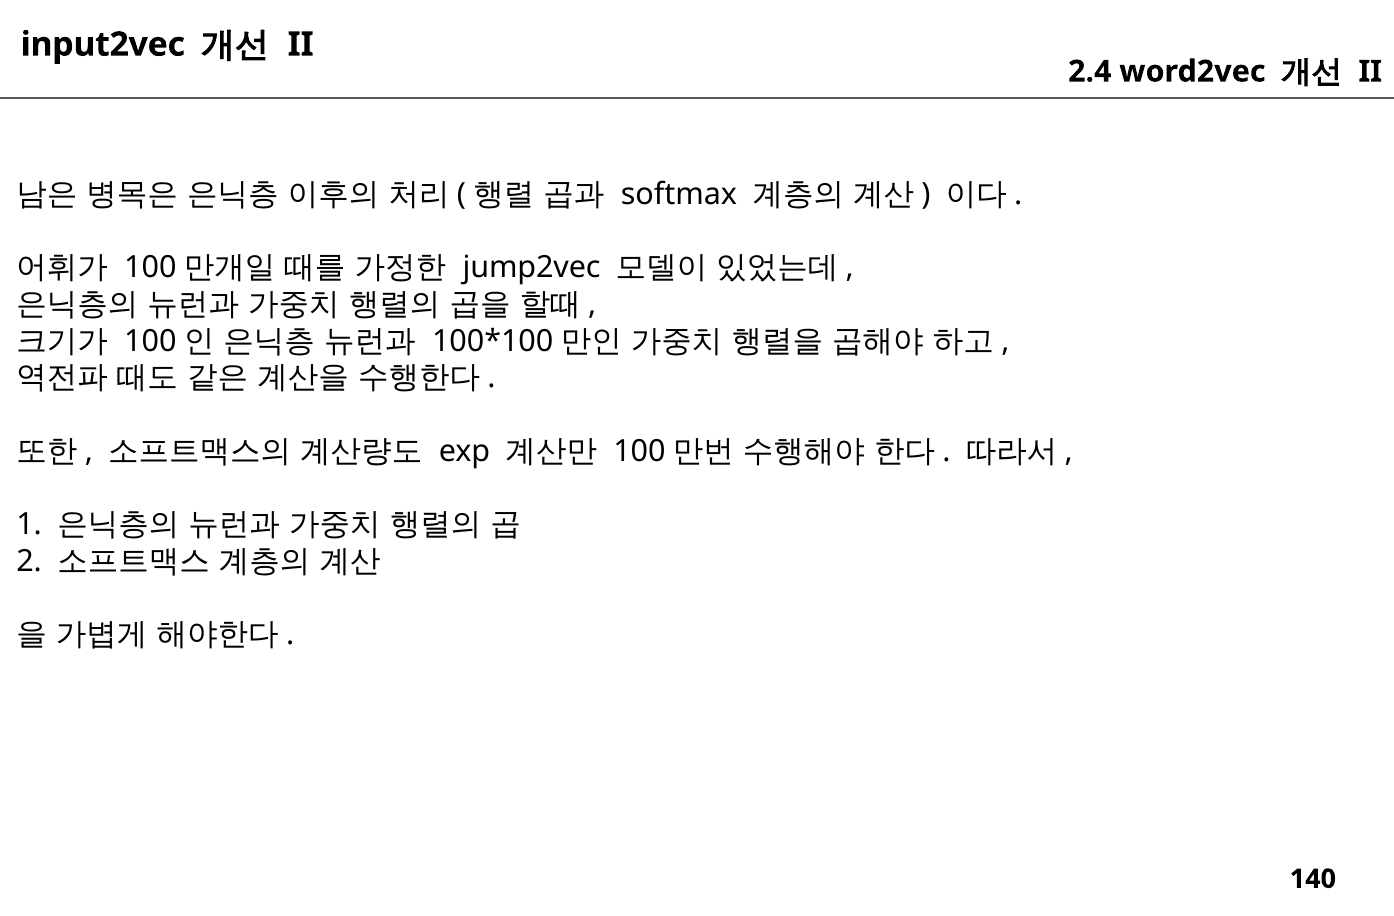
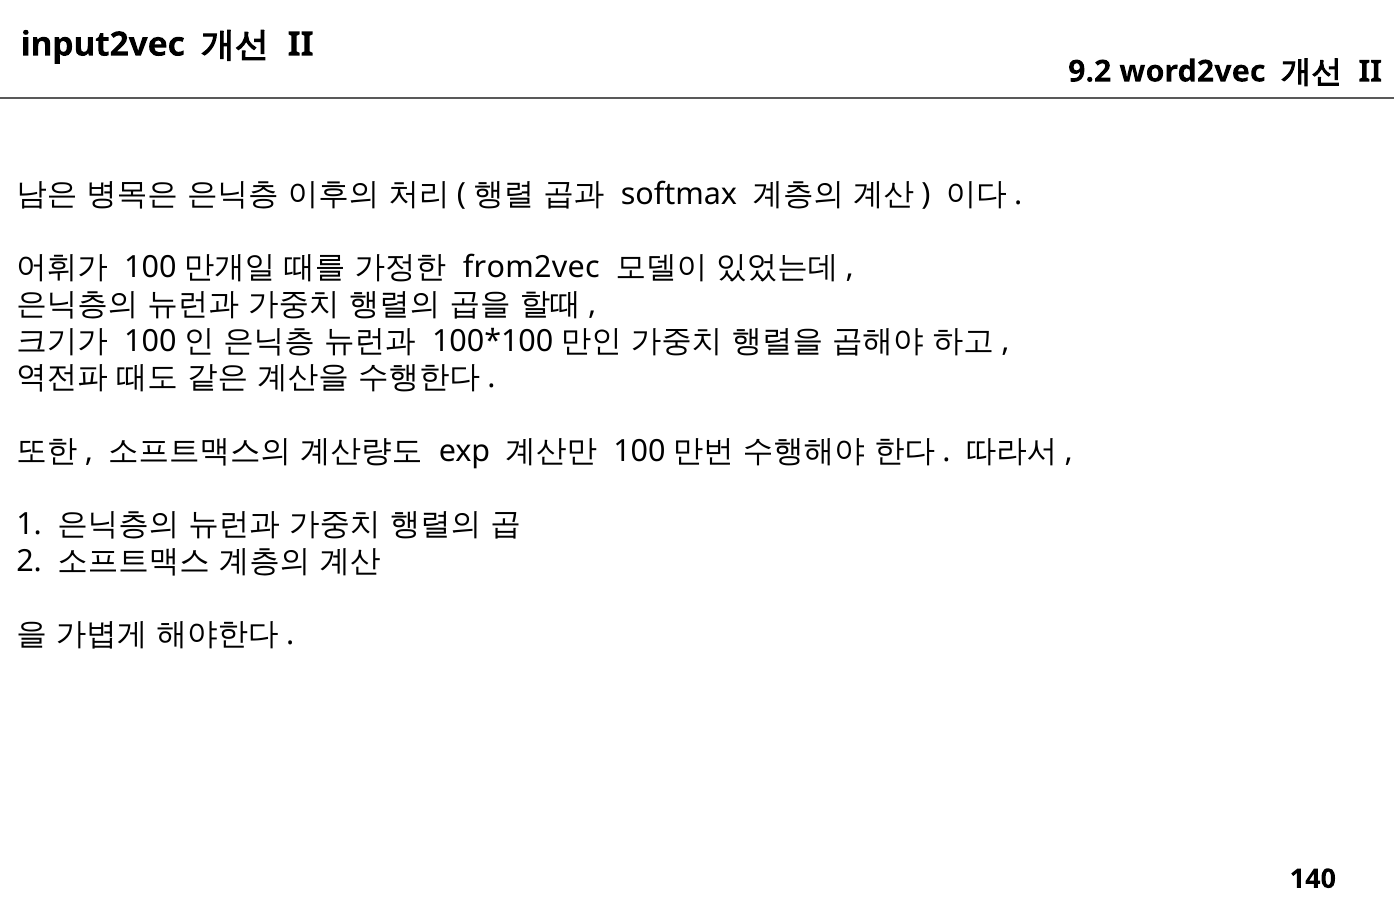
2.4: 2.4 -> 9.2
jump2vec: jump2vec -> from2vec
